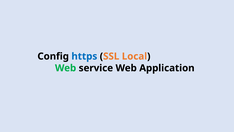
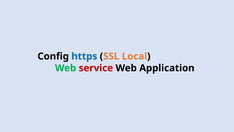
service colour: black -> red
